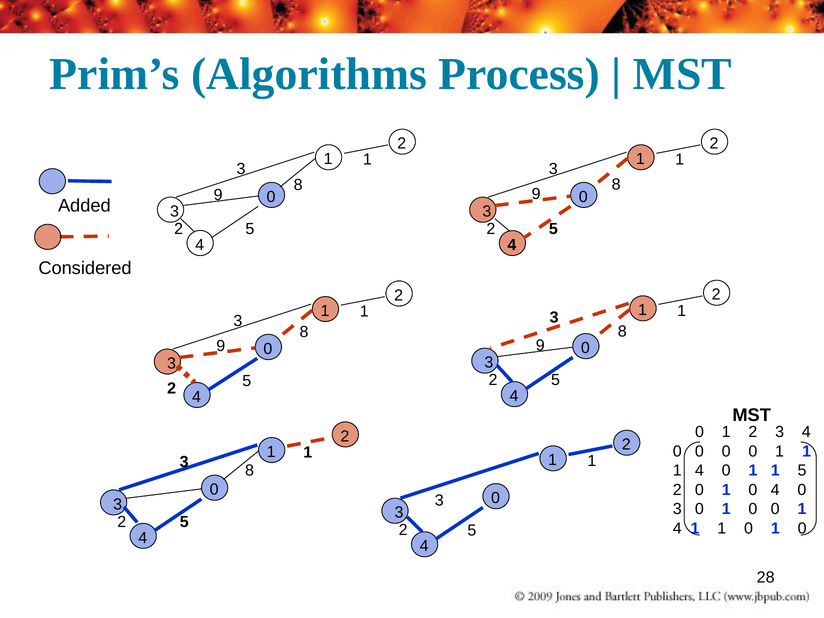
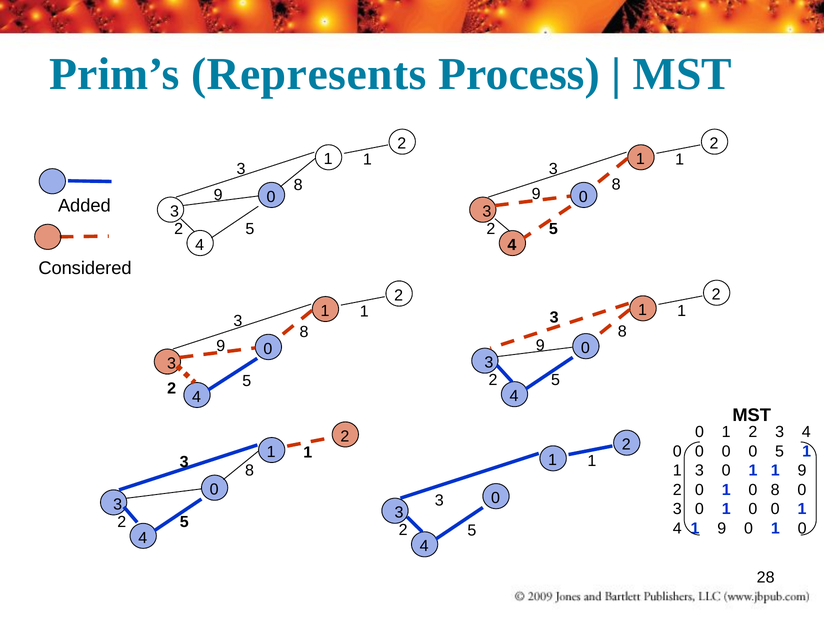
Algorithms: Algorithms -> Represents
0 0 0 1: 1 -> 5
4 at (699, 471): 4 -> 3
1 1 5: 5 -> 9
0 4: 4 -> 8
4 1 1: 1 -> 9
